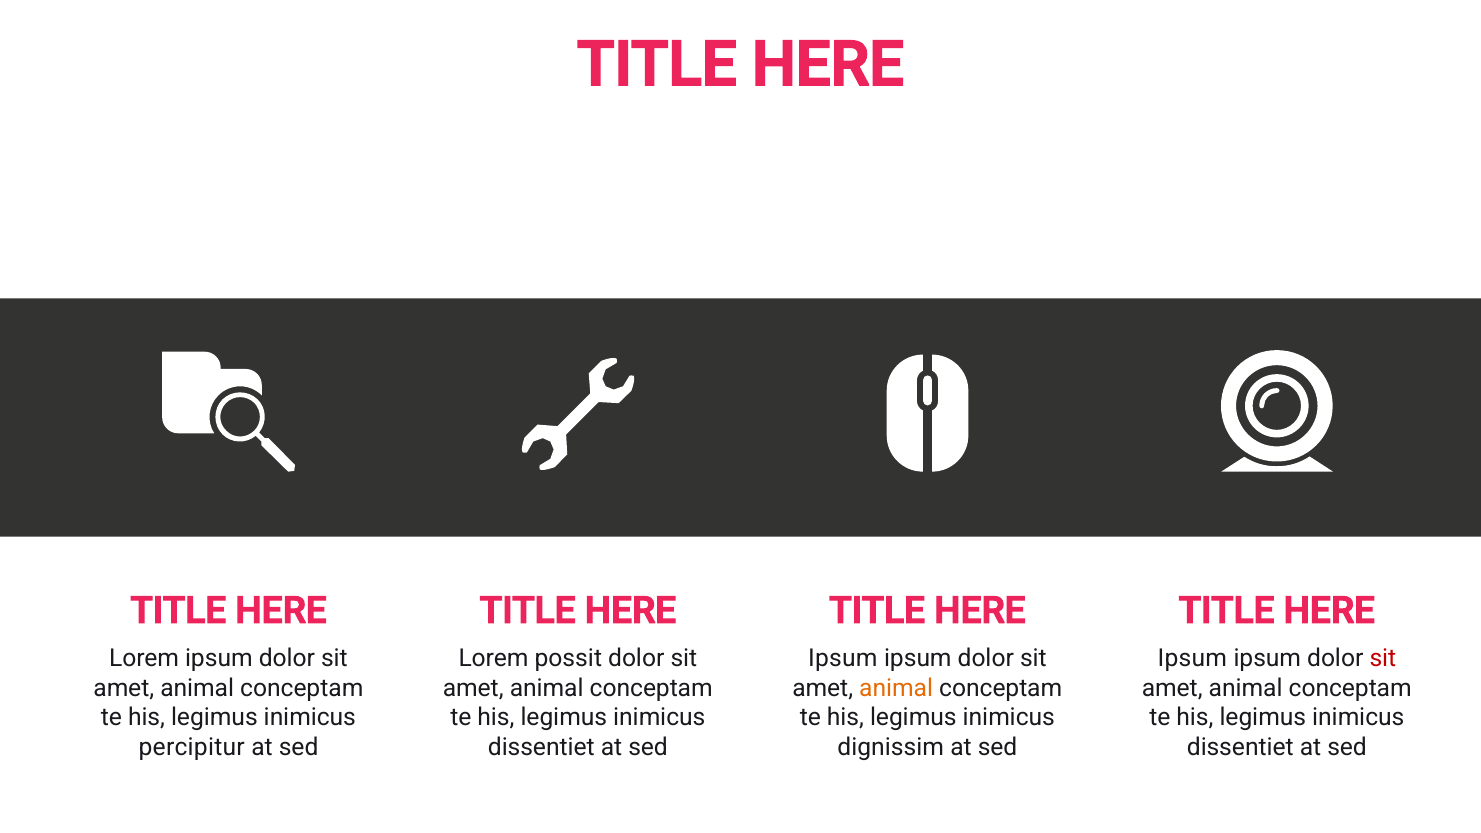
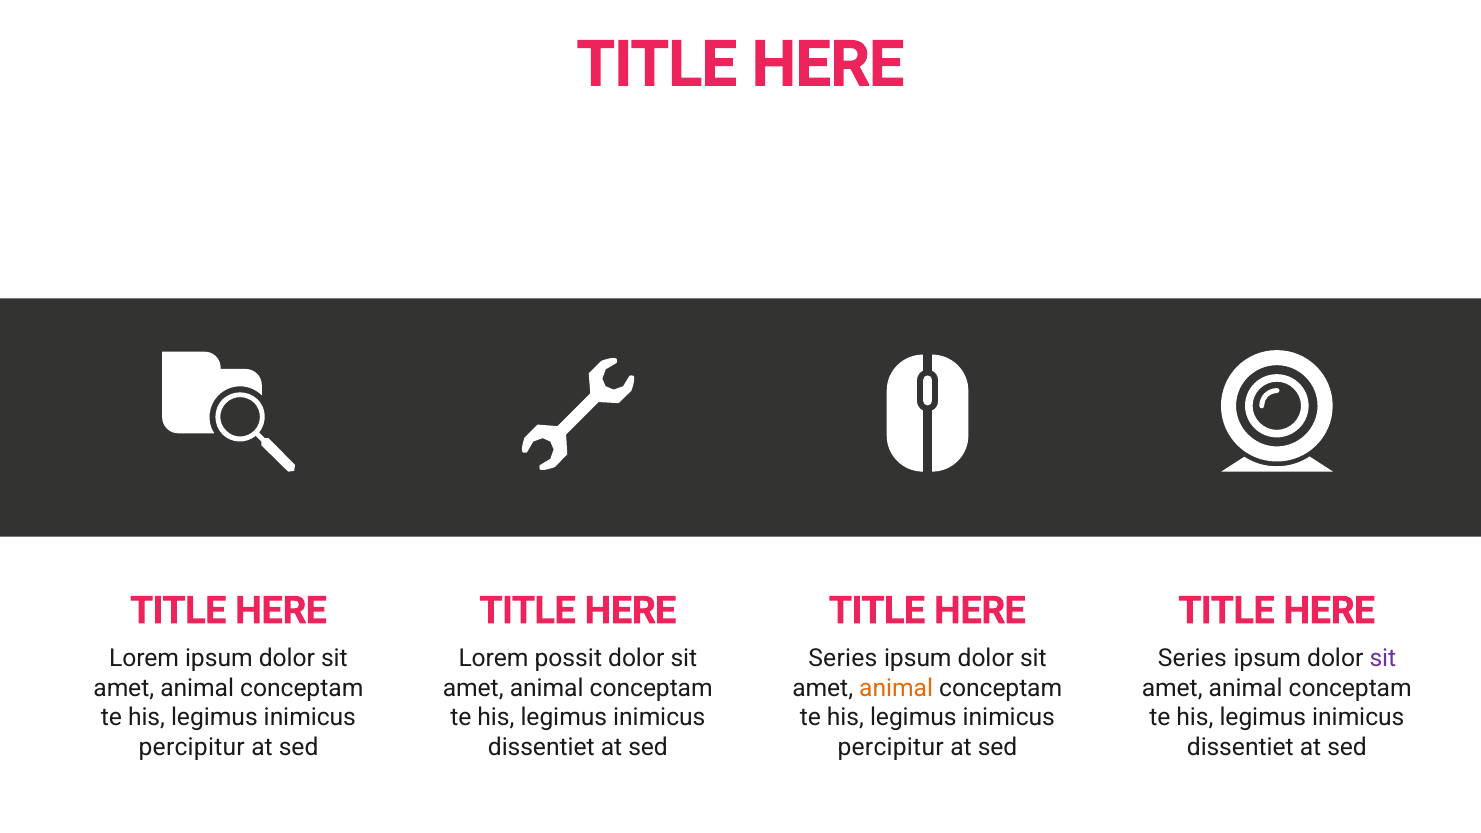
Ipsum at (843, 658): Ipsum -> Series
Ipsum at (1192, 658): Ipsum -> Series
sit at (1383, 658) colour: red -> purple
dignissim at (891, 747): dignissim -> percipitur
